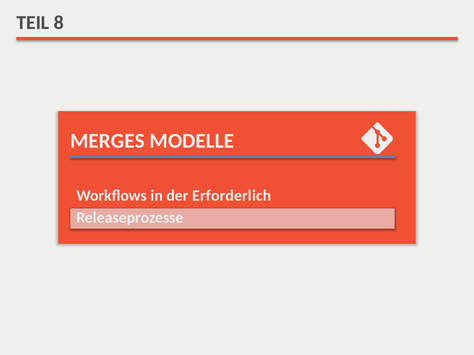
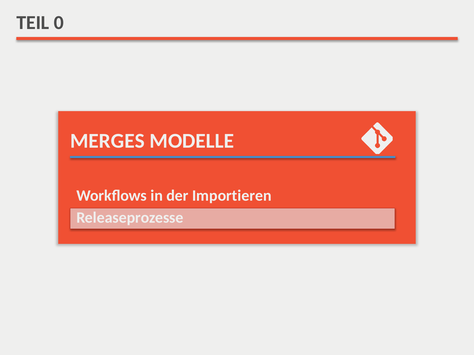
8: 8 -> 0
Erforderlich: Erforderlich -> Importieren
